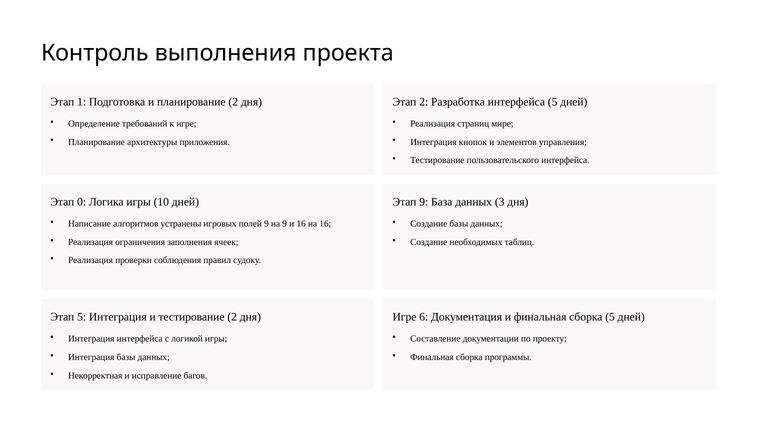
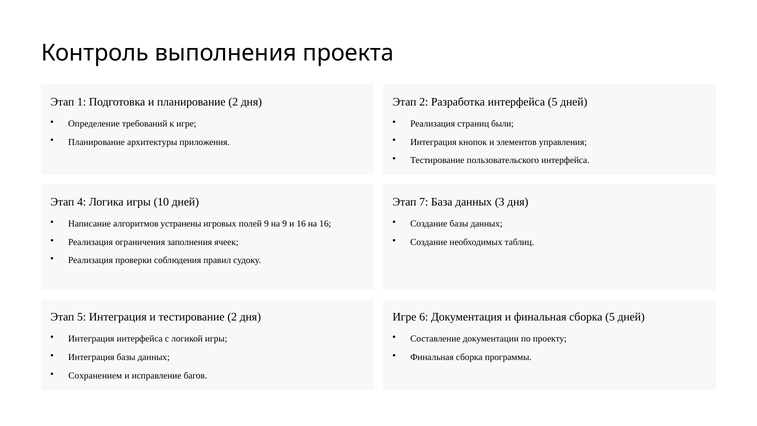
мире: мире -> были
0: 0 -> 4
Этап 9: 9 -> 7
Некорректная: Некорректная -> Сохранением
